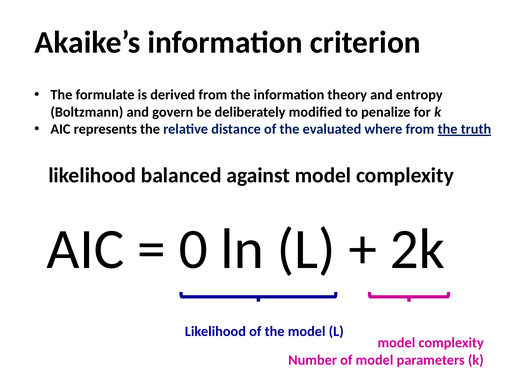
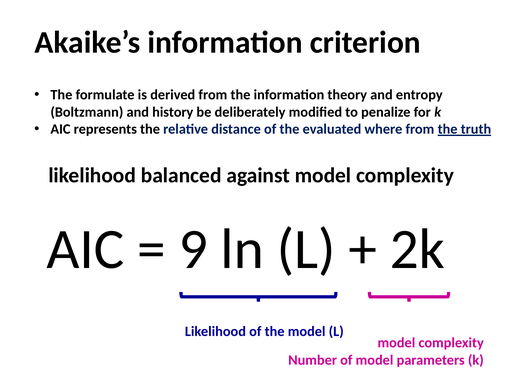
govern: govern -> history
0: 0 -> 9
